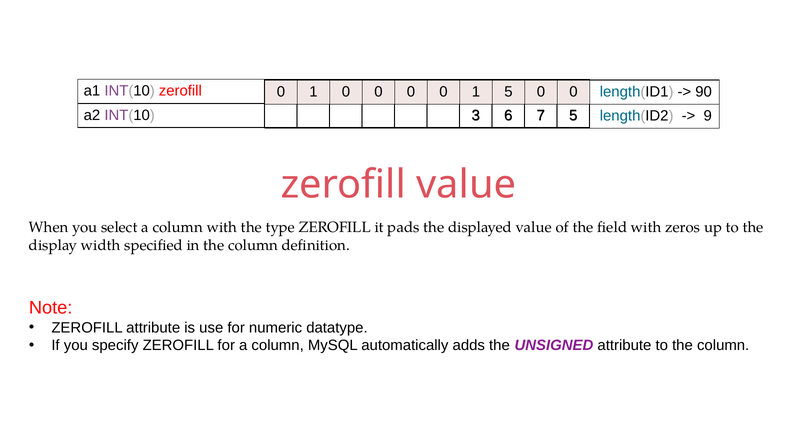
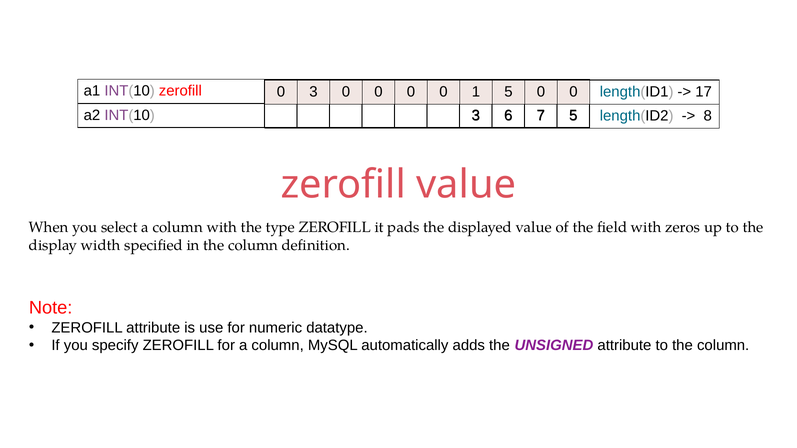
1 at (314, 92): 1 -> 3
90: 90 -> 17
9: 9 -> 8
